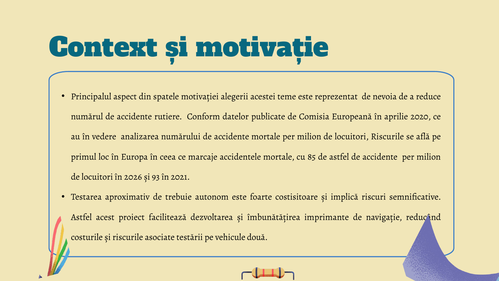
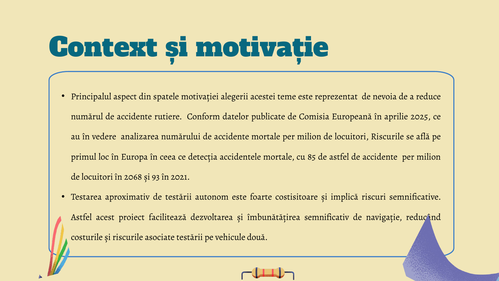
2020: 2020 -> 2025
marcaje: marcaje -> detecția
2026: 2026 -> 2068
de trebuie: trebuie -> testării
imprimante: imprimante -> semnificativ
